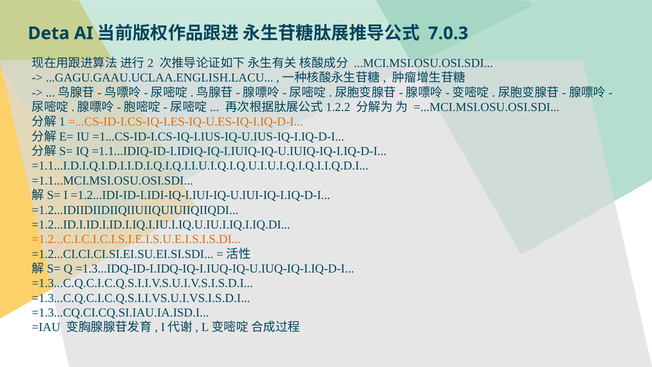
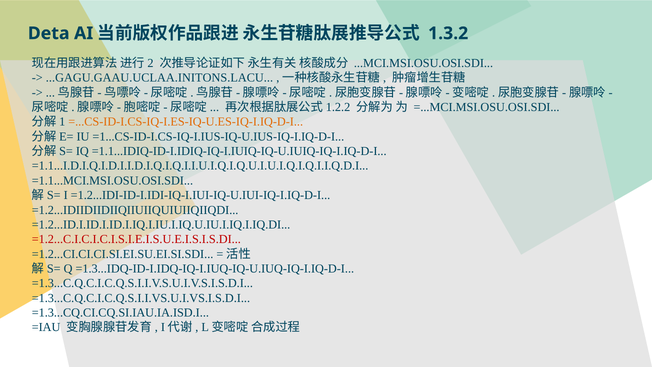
7.0.3: 7.0.3 -> 1.3.2
...GAGU.GAAU.UCLAA.ENGLISH.LACU: ...GAGU.GAAU.UCLAA.ENGLISH.LACU -> ...GAGU.GAAU.UCLAA.INITONS.LACU
=1.2...C.I.C.I.C.I.S.I.E.I.S.U.E.I.S.I.S.DI colour: orange -> red
